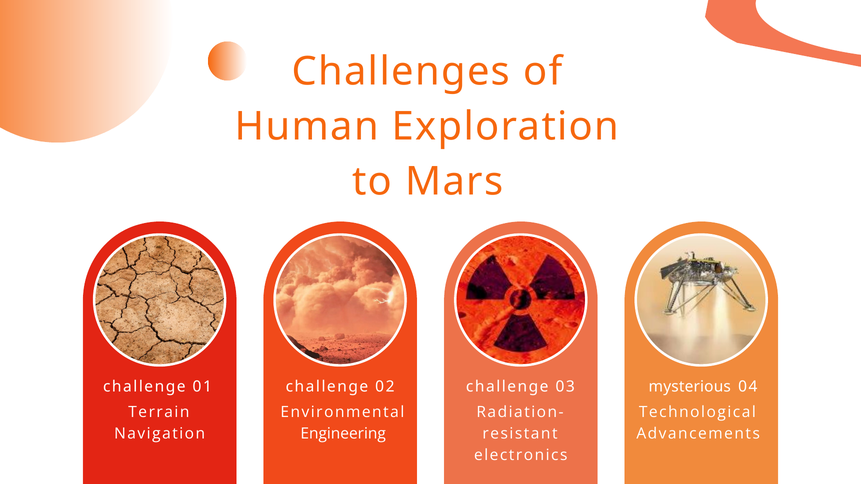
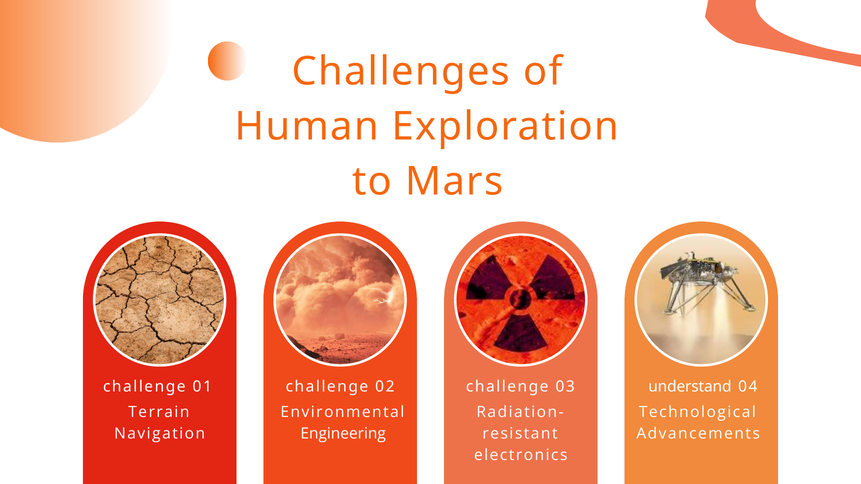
mysterious: mysterious -> understand
